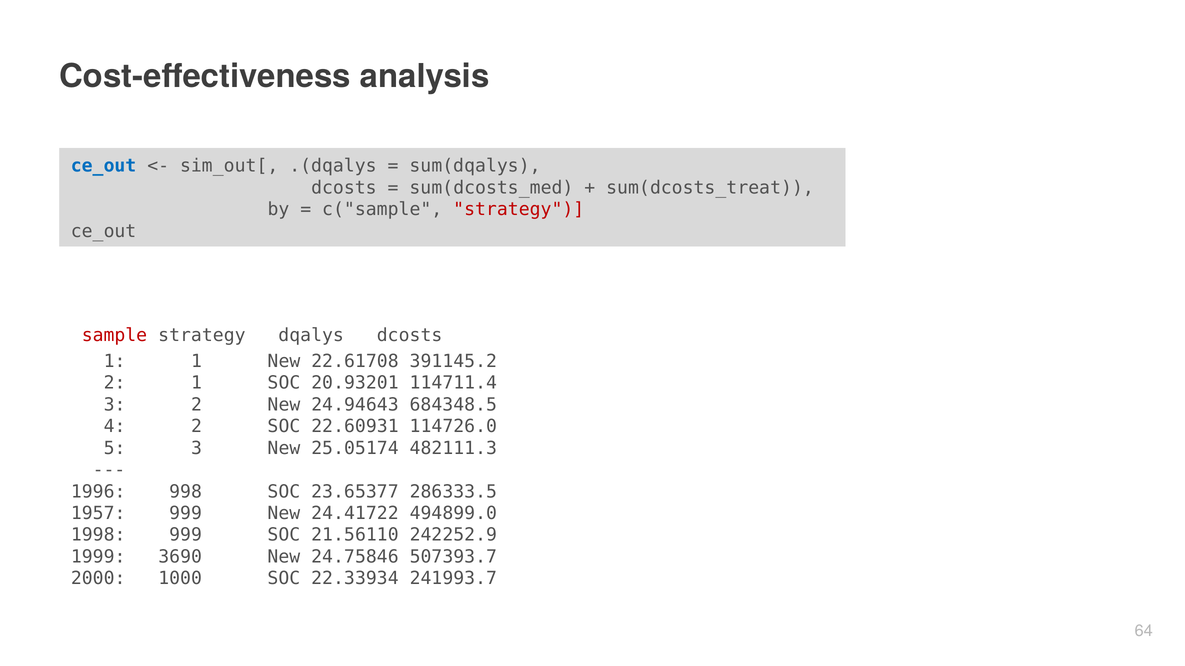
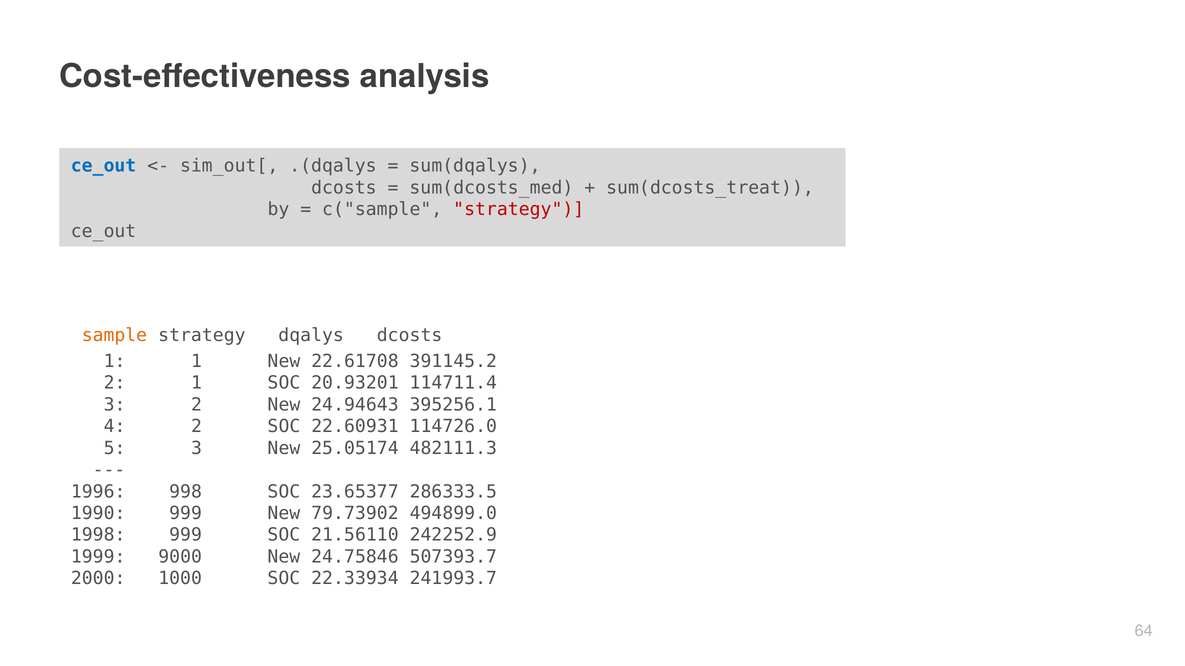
sample colour: red -> orange
684348.5: 684348.5 -> 395256.1
1957: 1957 -> 1990
24.41722: 24.41722 -> 79.73902
3690: 3690 -> 9000
